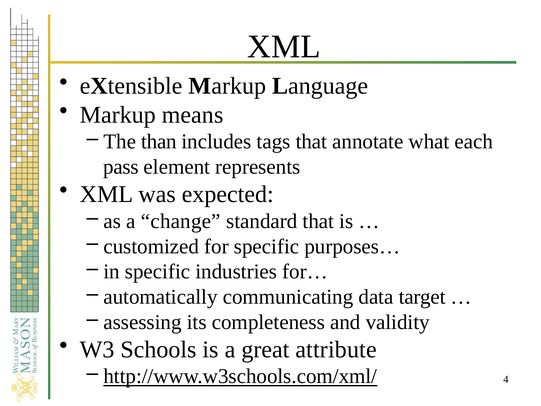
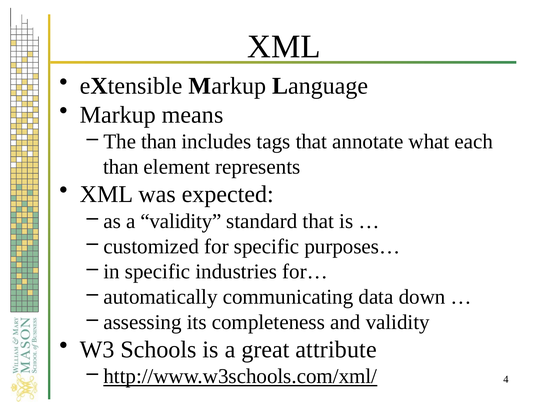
pass at (121, 167): pass -> than
a change: change -> validity
target: target -> down
